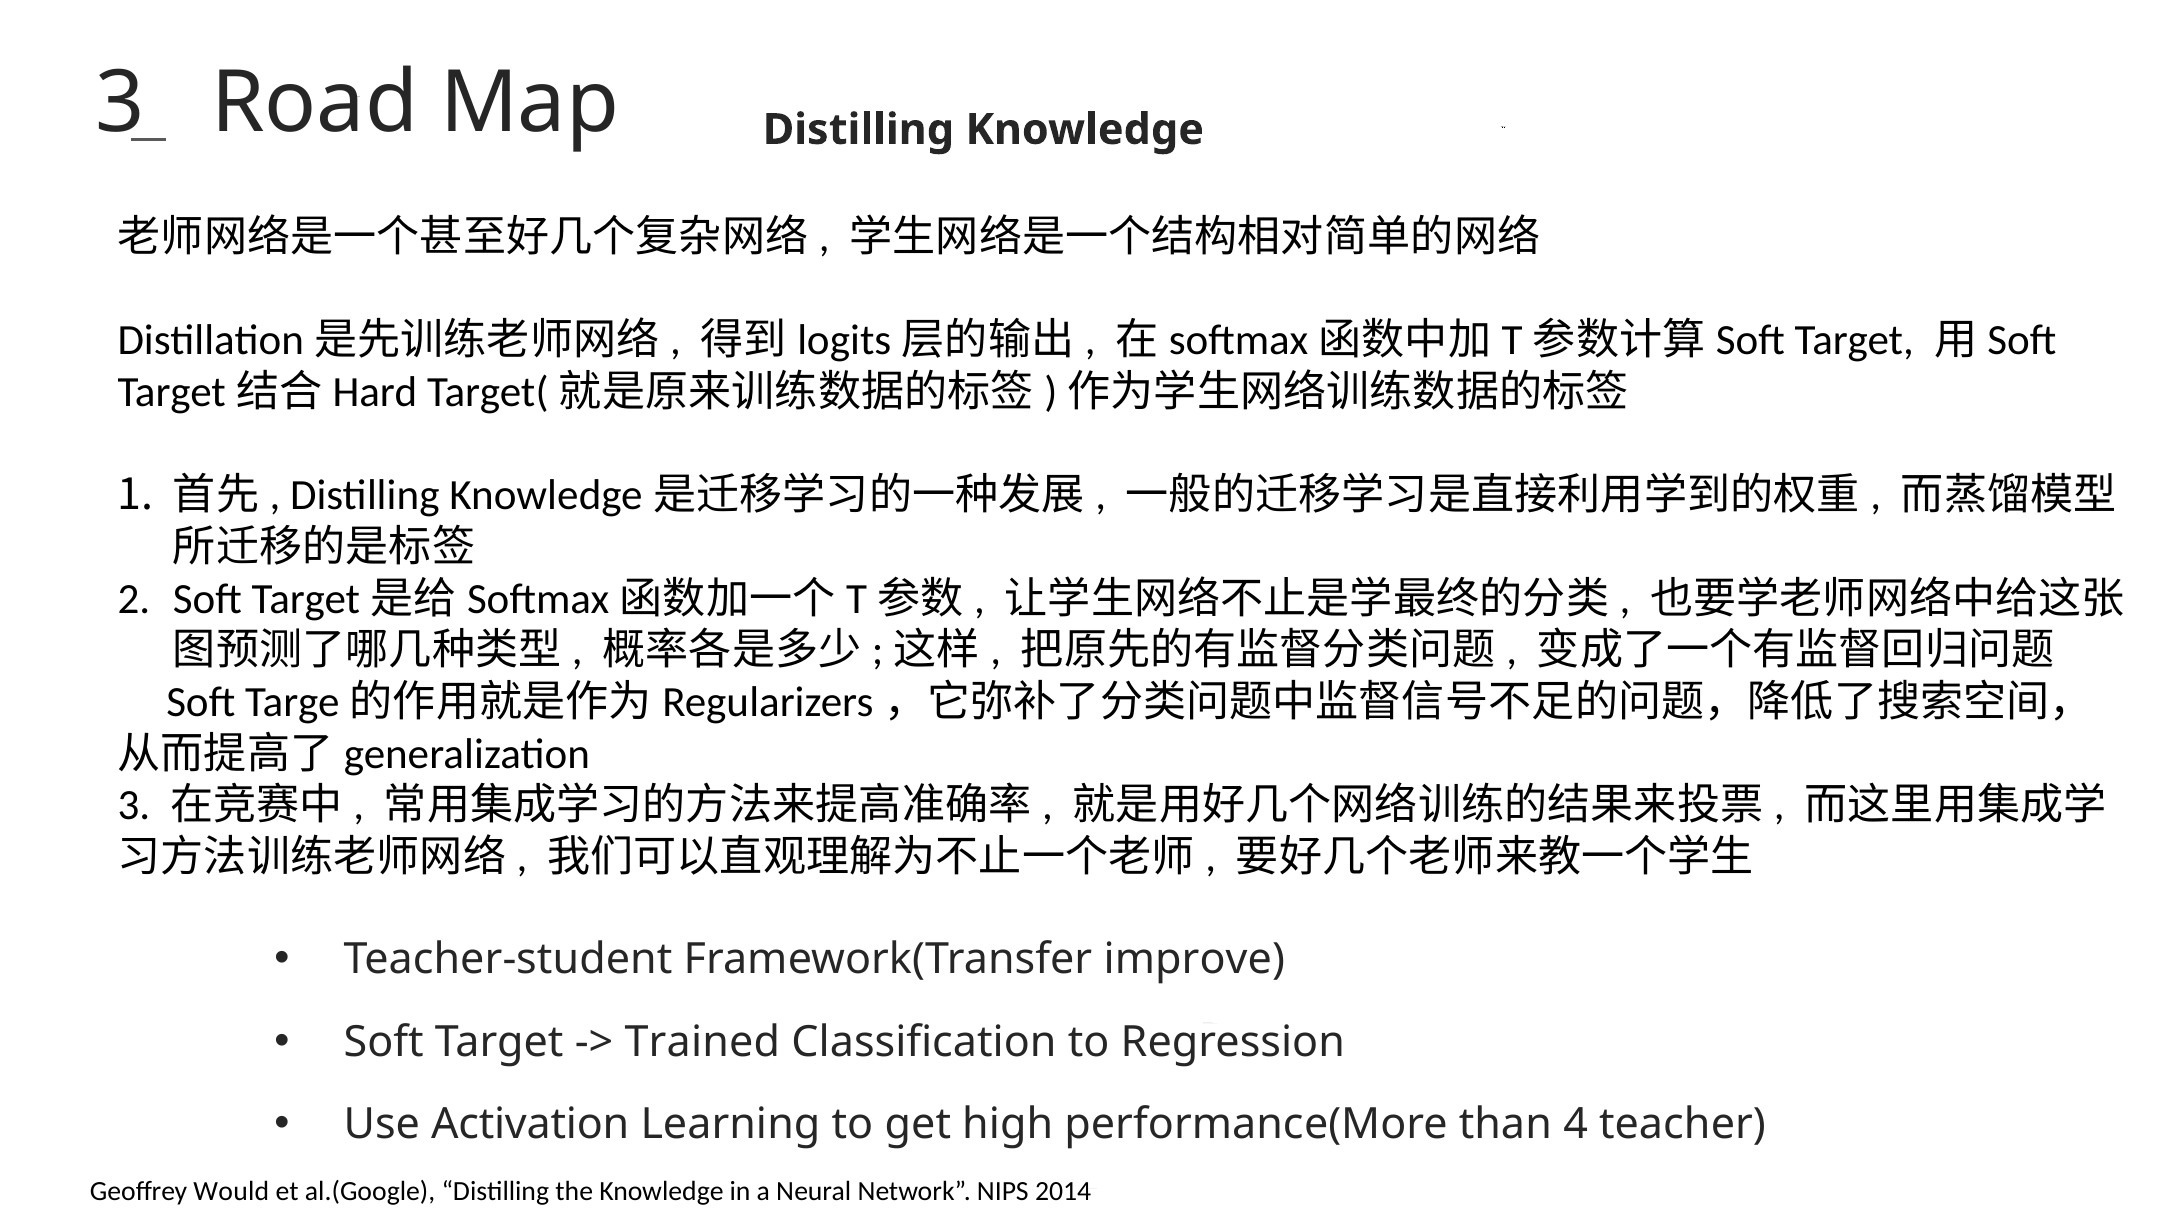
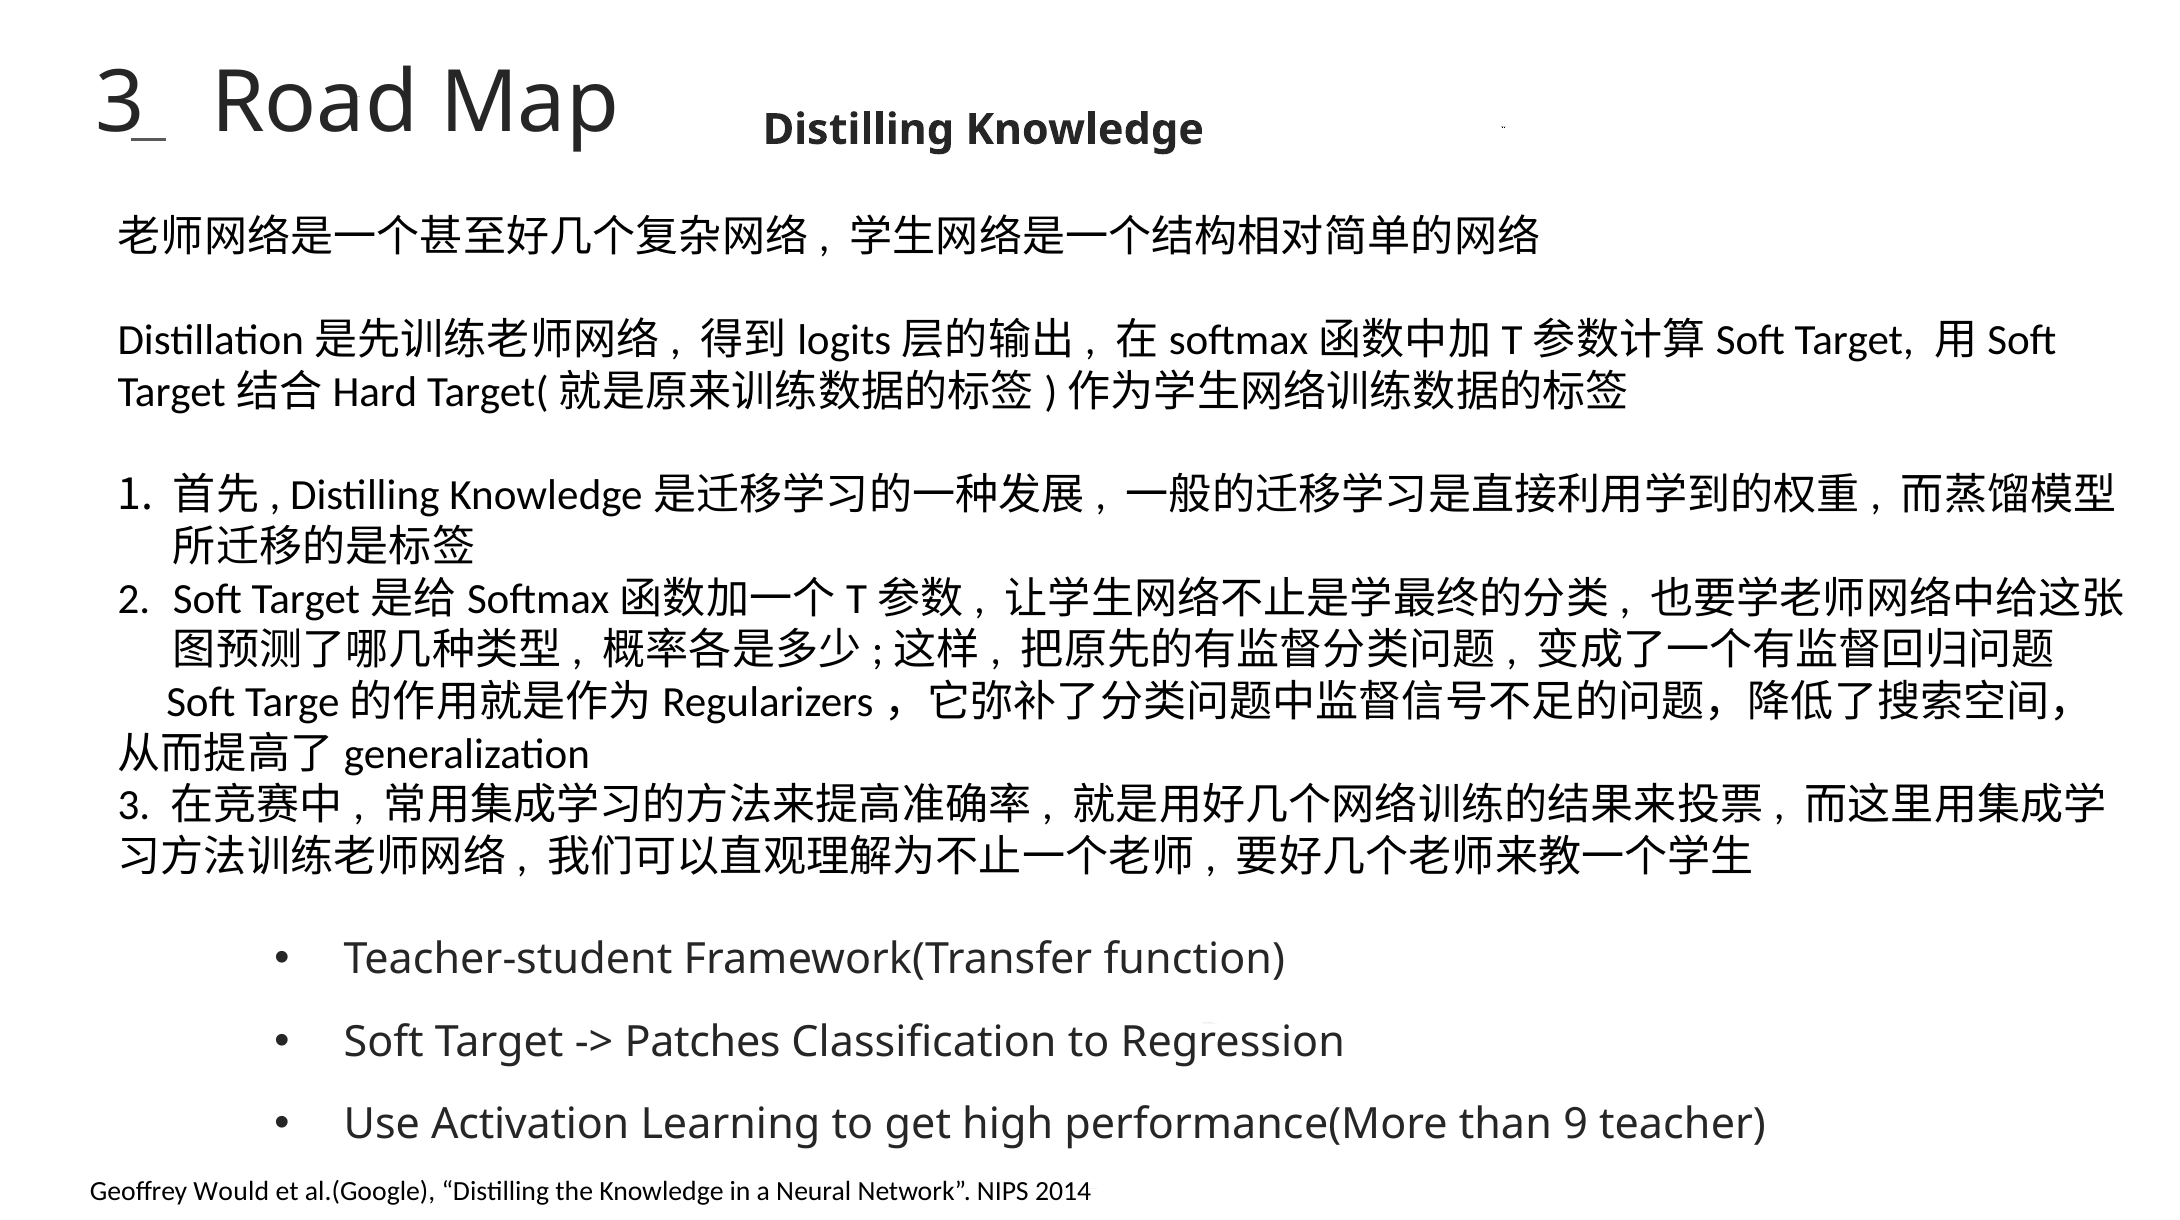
improve: improve -> function
Trained: Trained -> Patches
4: 4 -> 9
